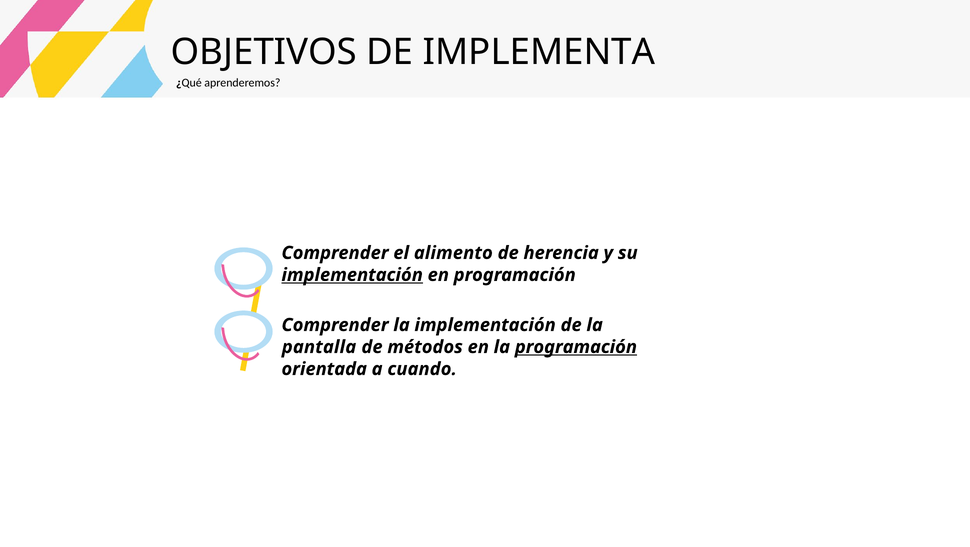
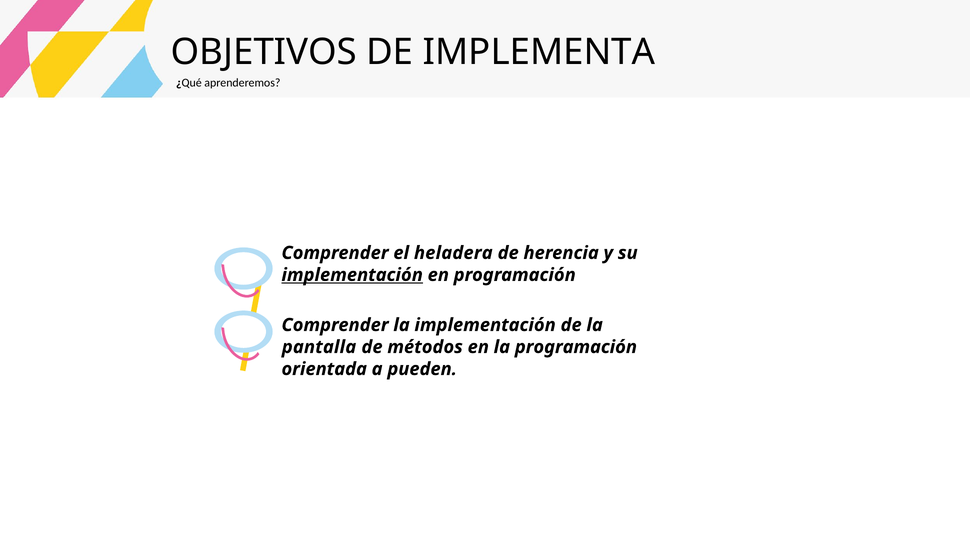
alimento: alimento -> heladera
programación at (576, 347) underline: present -> none
cuando: cuando -> pueden
